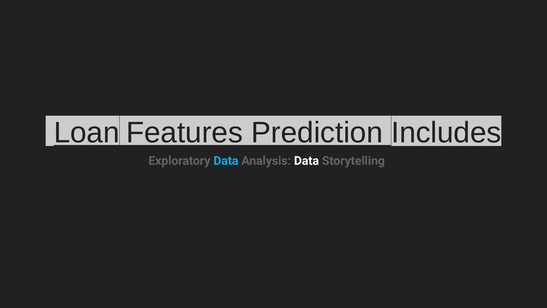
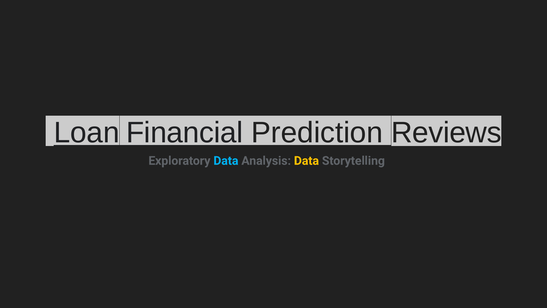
Features: Features -> Financial
Includes: Includes -> Reviews
Data at (306, 161) colour: white -> yellow
